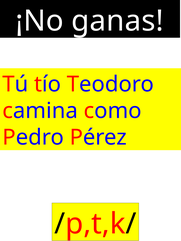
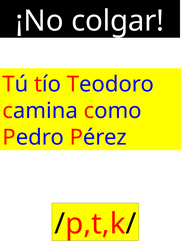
ganas: ganas -> colgar
